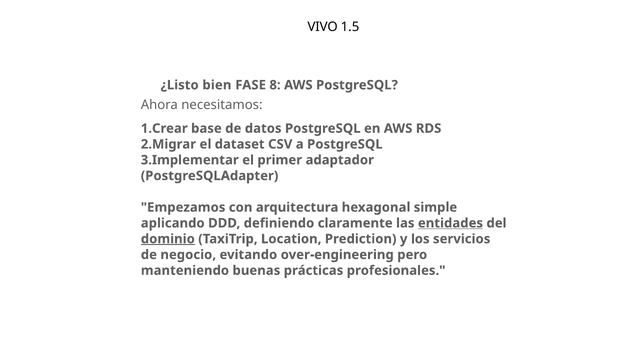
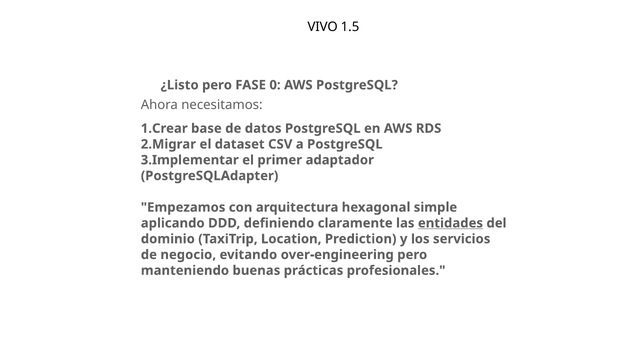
¿Listo bien: bien -> pero
8: 8 -> 0
dominio underline: present -> none
